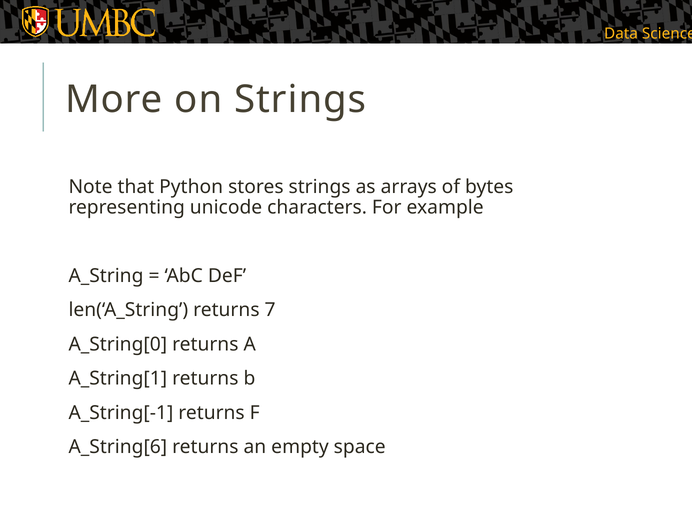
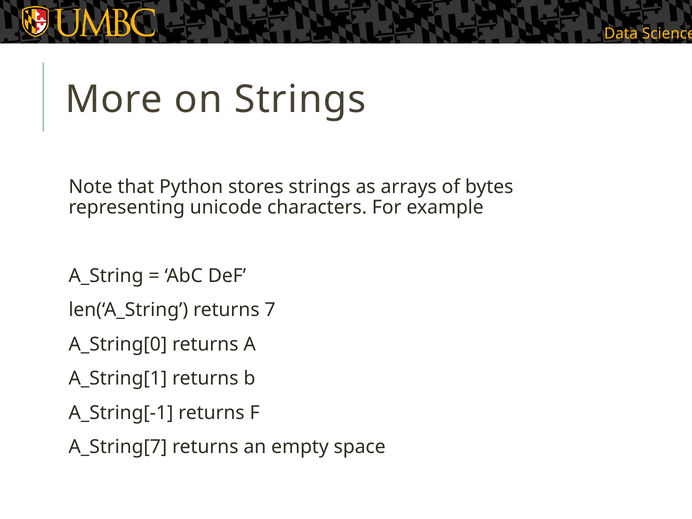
A_String[6: A_String[6 -> A_String[7
